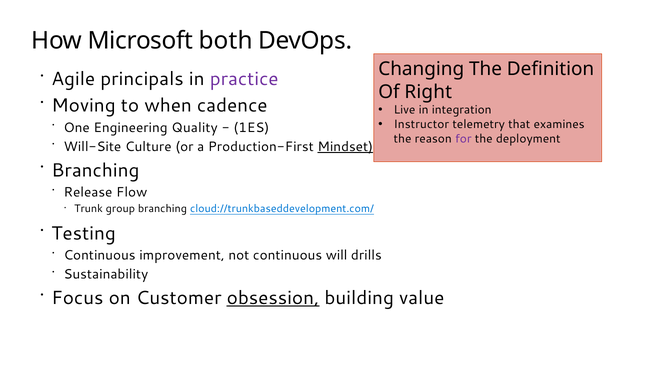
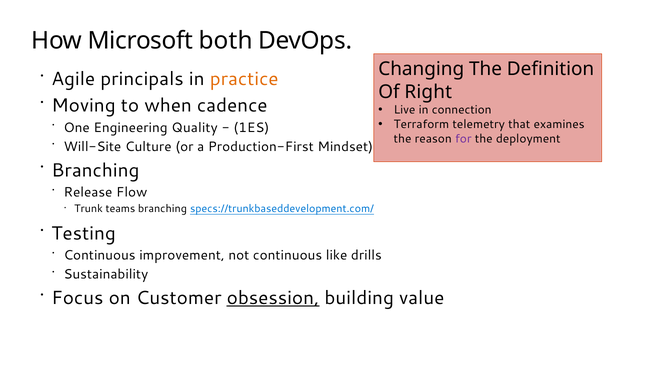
practice colour: purple -> orange
integration: integration -> connection
Instructor: Instructor -> Terraform
Mindset underline: present -> none
group: group -> teams
cloud://trunkbaseddevelopment.com/: cloud://trunkbaseddevelopment.com/ -> specs://trunkbaseddevelopment.com/
will: will -> like
